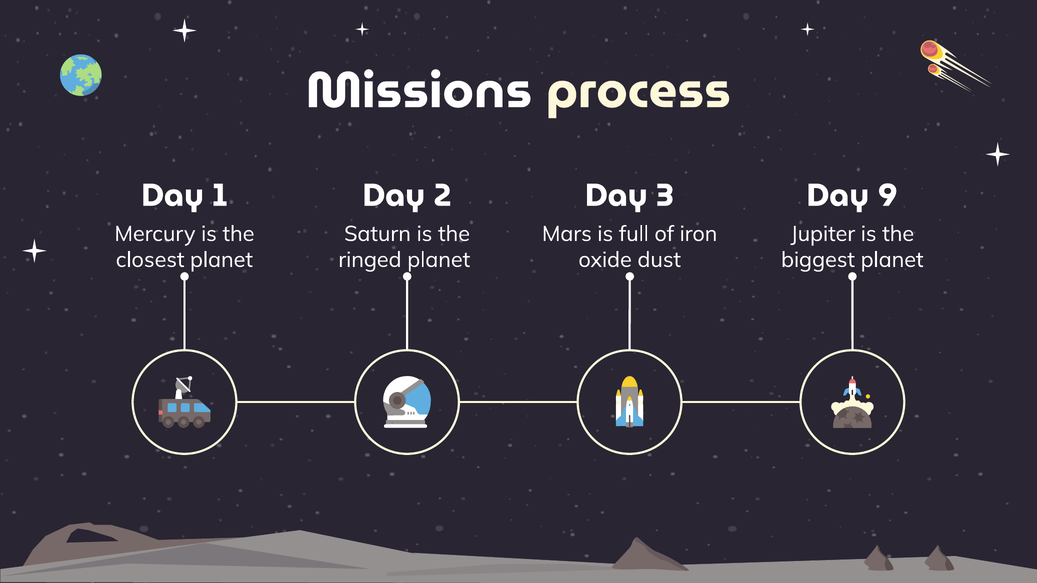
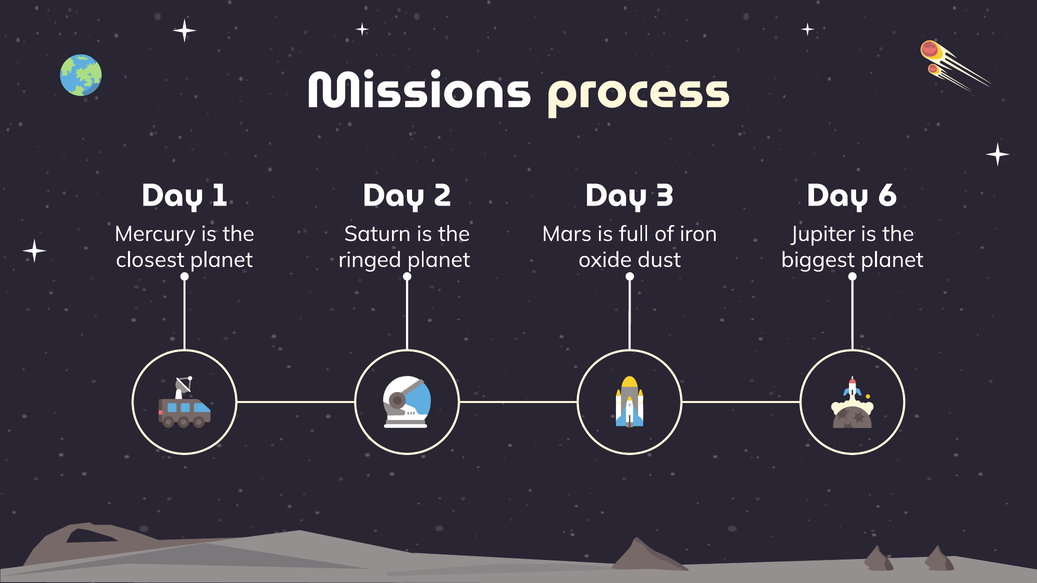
9: 9 -> 6
